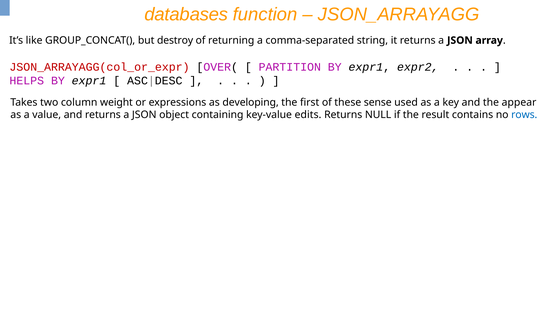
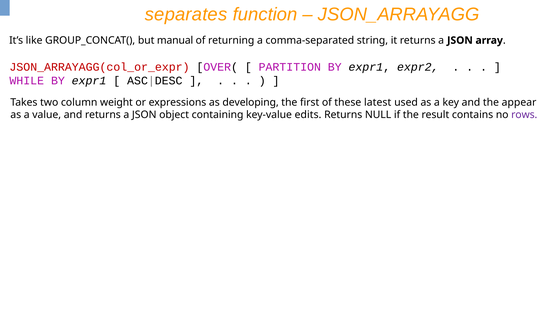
databases: databases -> separates
destroy: destroy -> manual
HELPS: HELPS -> WHILE
sense: sense -> latest
rows colour: blue -> purple
